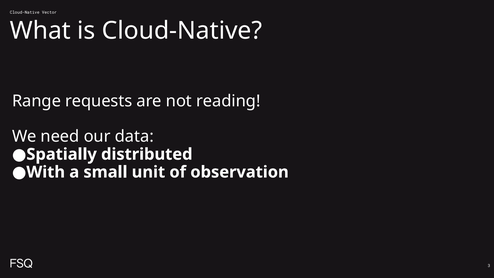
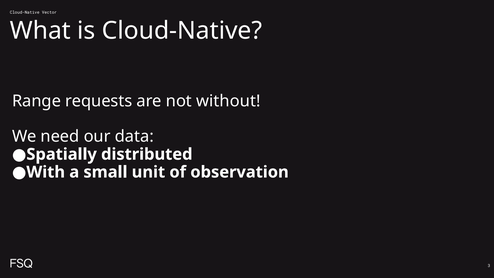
reading: reading -> without
